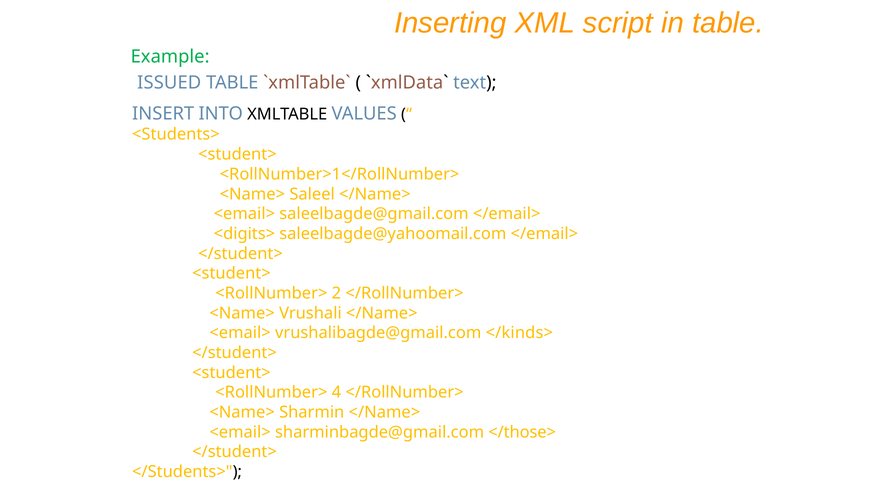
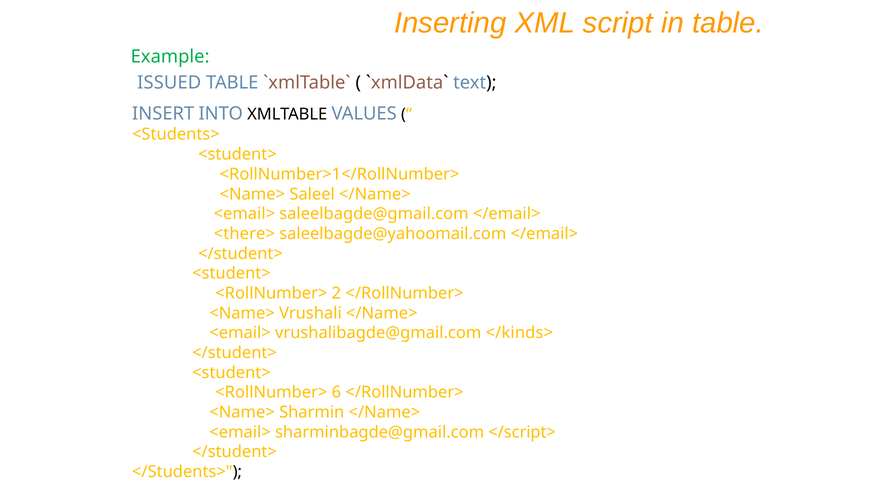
<digits>: <digits> -> <there>
4: 4 -> 6
</those>: </those> -> </script>
